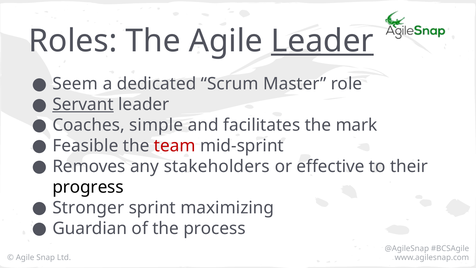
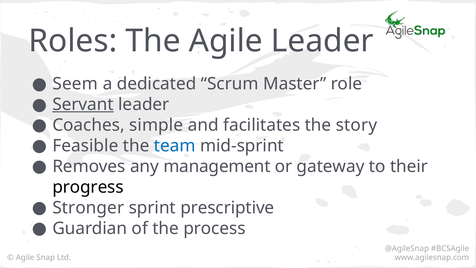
Leader at (322, 41) underline: present -> none
mark: mark -> story
team colour: red -> blue
stakeholders: stakeholders -> management
effective: effective -> gateway
maximizing: maximizing -> prescriptive
